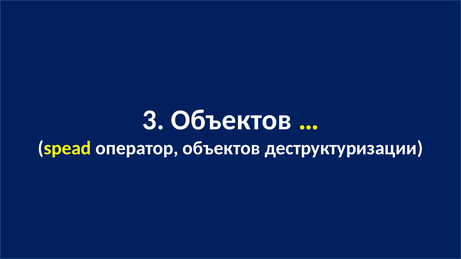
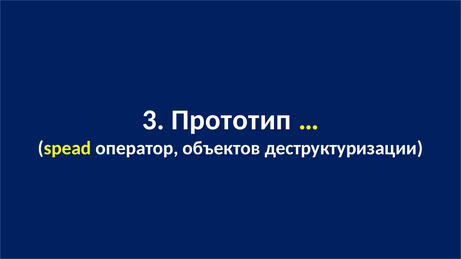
3 Объектов: Объектов -> Прототип
